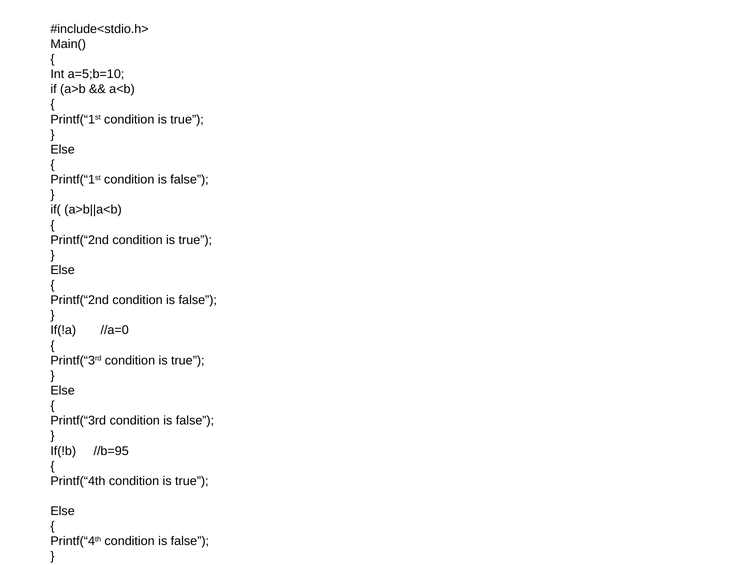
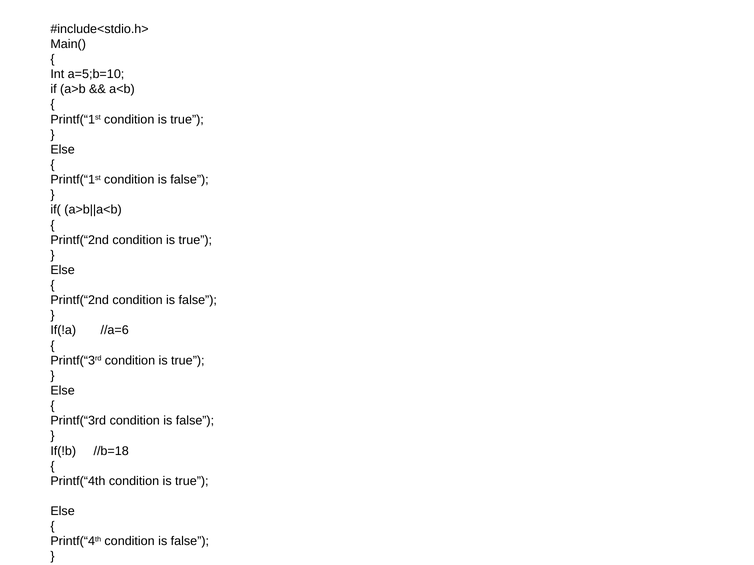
//a=0: //a=0 -> //a=6
//b=95: //b=95 -> //b=18
